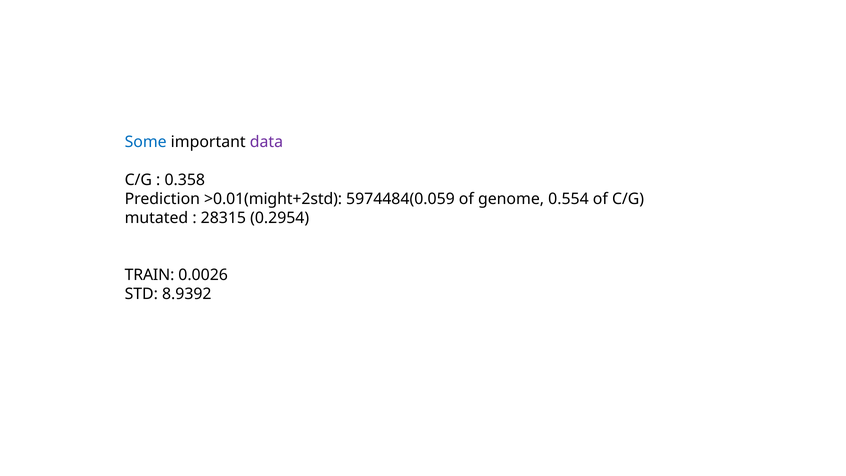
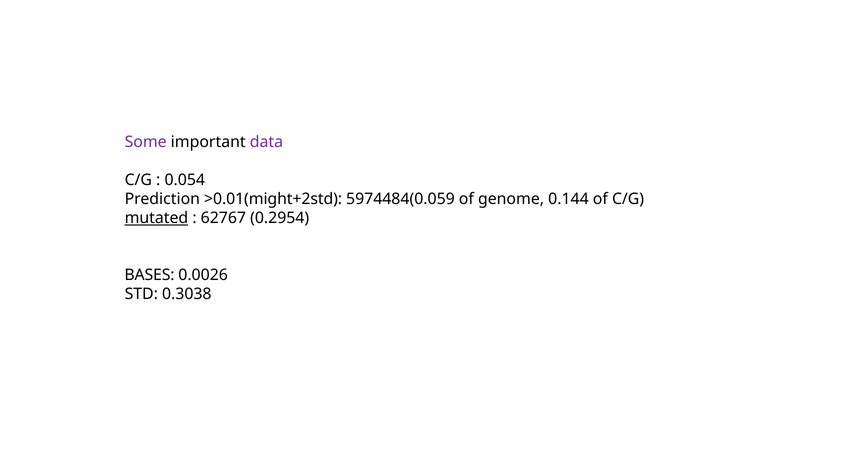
Some colour: blue -> purple
0.358: 0.358 -> 0.054
0.554: 0.554 -> 0.144
mutated underline: none -> present
28315: 28315 -> 62767
TRAIN: TRAIN -> BASES
8.9392: 8.9392 -> 0.3038
